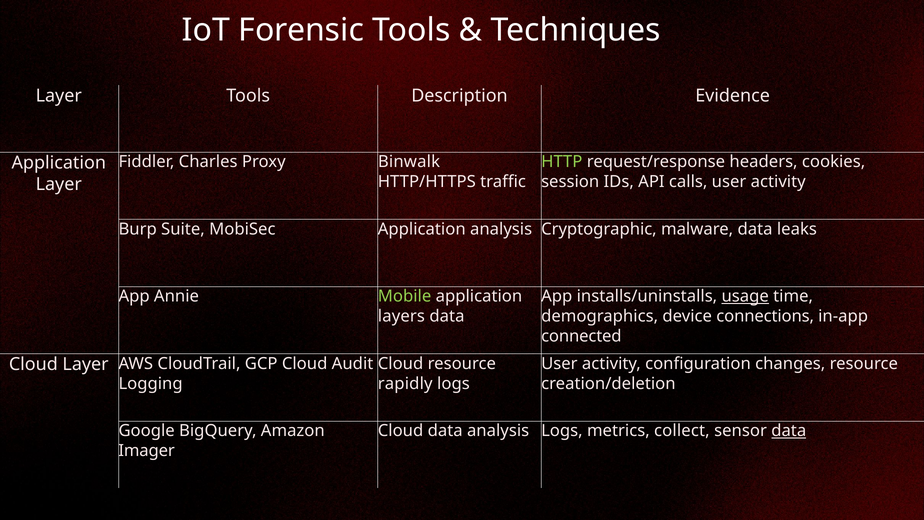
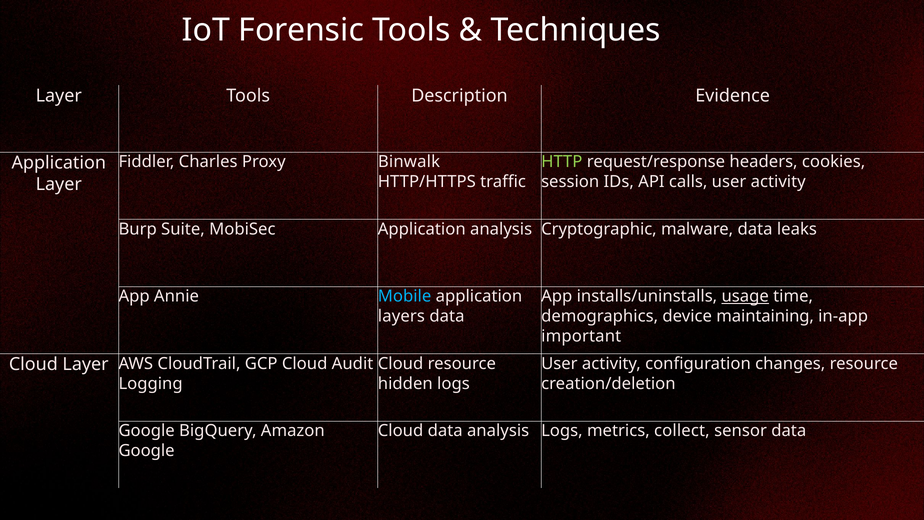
Mobile colour: light green -> light blue
connections: connections -> maintaining
connected: connected -> important
rapidly: rapidly -> hidden
data at (789, 430) underline: present -> none
Imager at (147, 450): Imager -> Google
